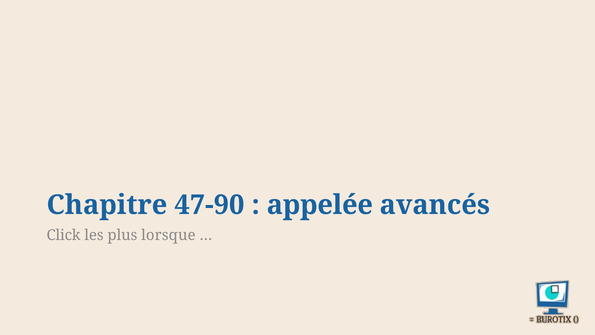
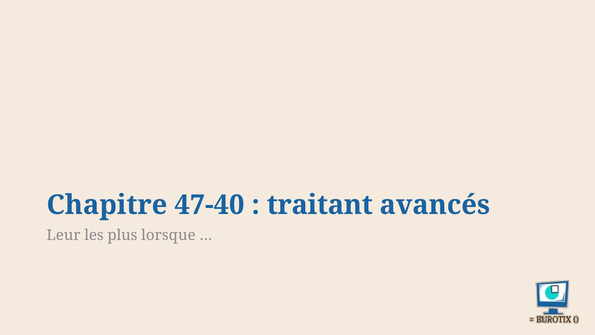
47-90: 47-90 -> 47-40
appelée: appelée -> traitant
Click: Click -> Leur
